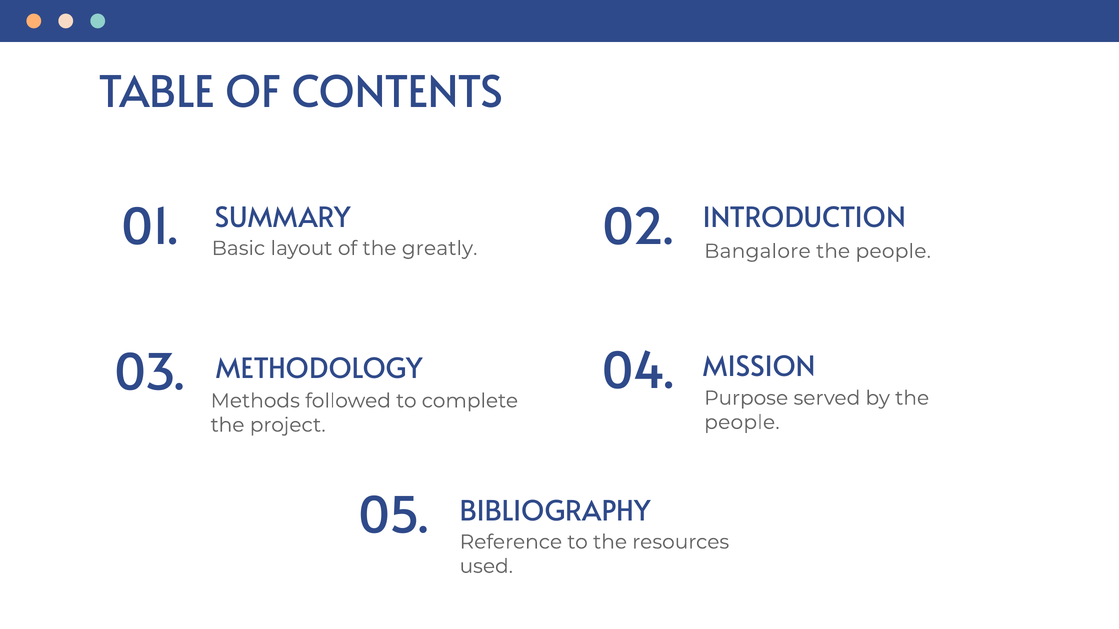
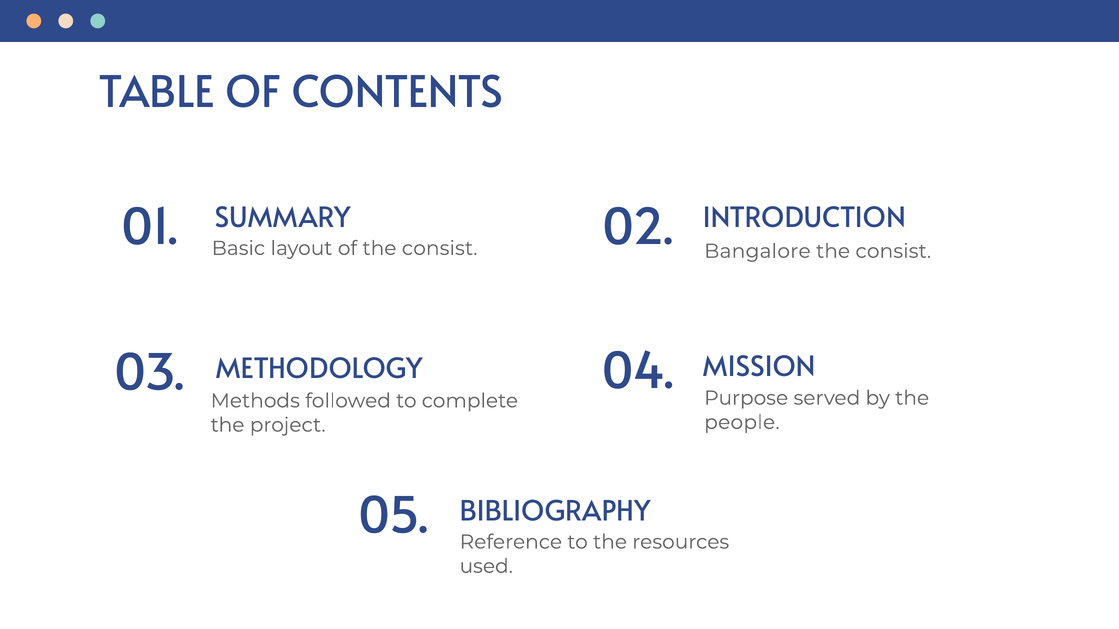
of the greatly: greatly -> consist
people at (893, 251): people -> consist
